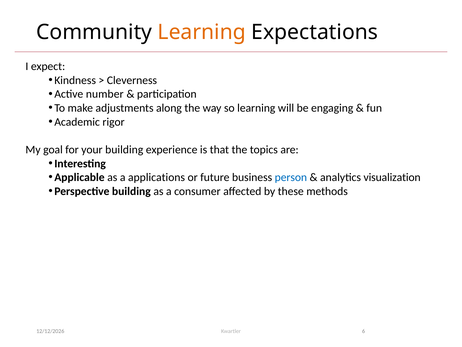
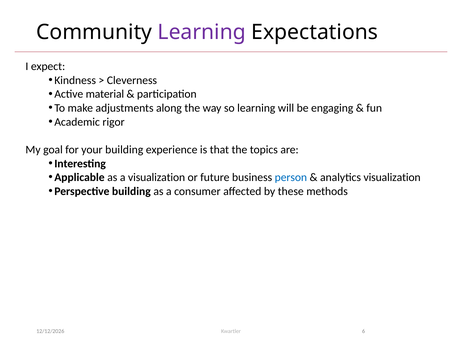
Learning at (202, 32) colour: orange -> purple
number: number -> material
a applications: applications -> visualization
